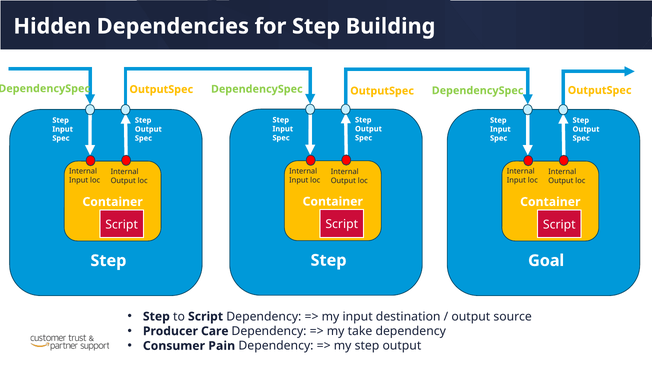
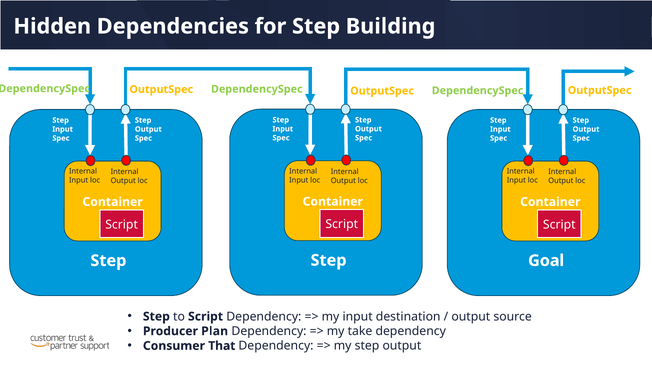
Care: Care -> Plan
Pain: Pain -> That
